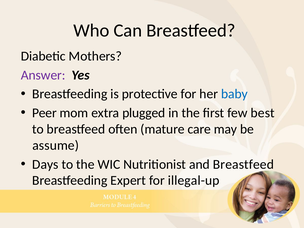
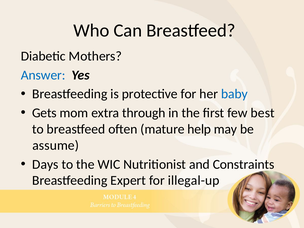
Answer colour: purple -> blue
Peer: Peer -> Gets
plugged: plugged -> through
care: care -> help
and Breastfeed: Breastfeed -> Constraints
